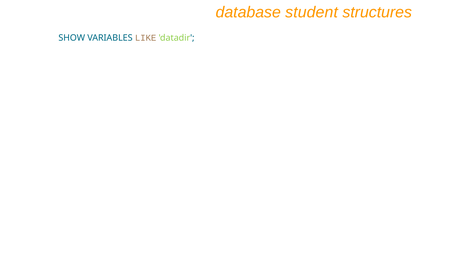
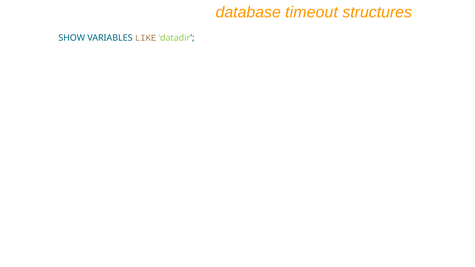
student: student -> timeout
